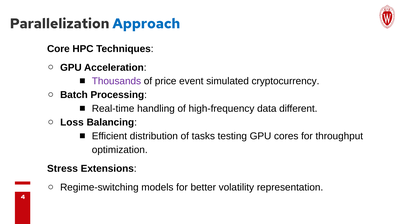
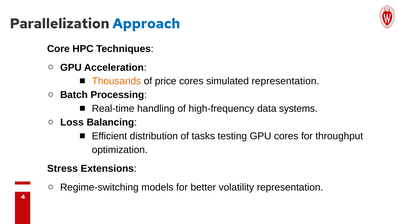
Thousands colour: purple -> orange
price event: event -> cores
simulated cryptocurrency: cryptocurrency -> representation
different: different -> systems
